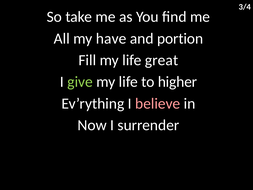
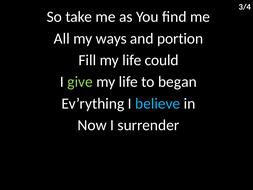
have: have -> ways
great: great -> could
higher: higher -> began
believe colour: pink -> light blue
